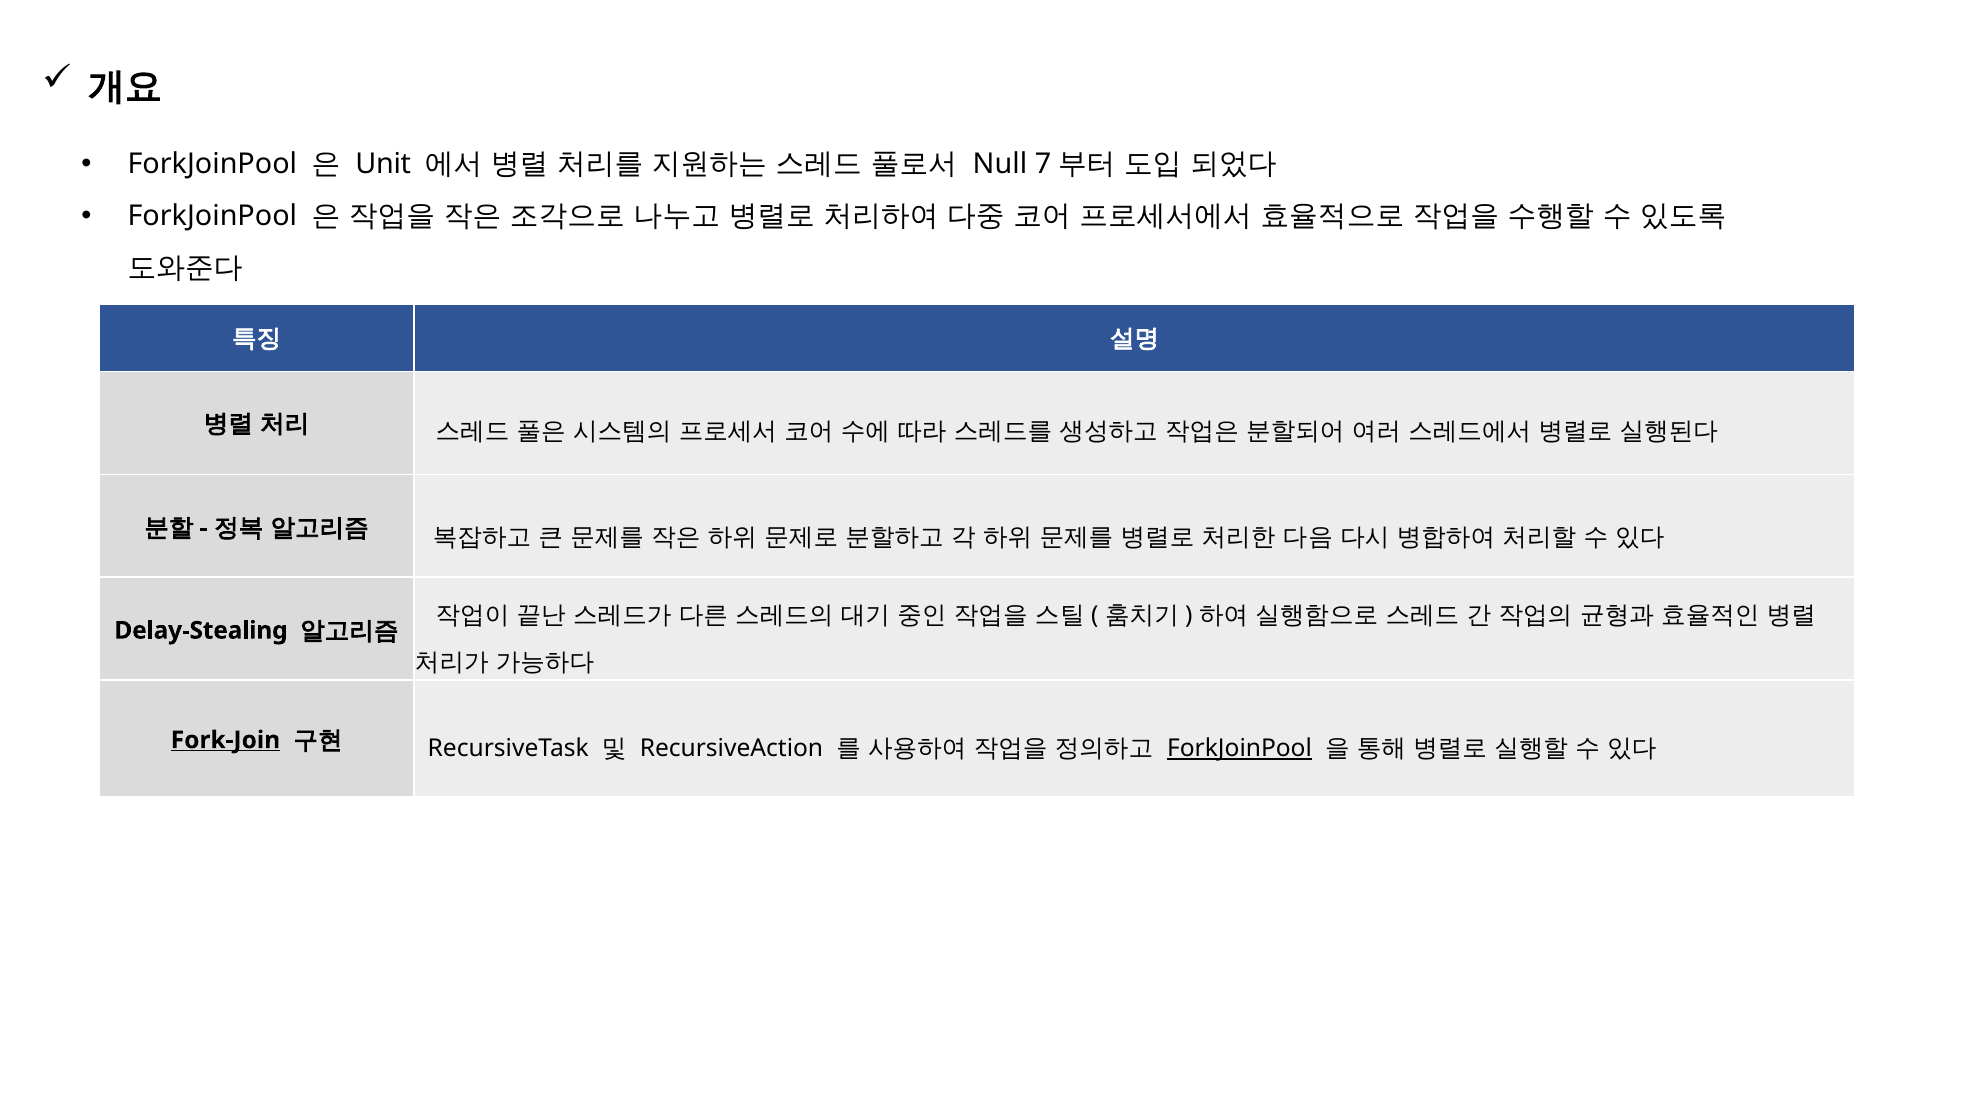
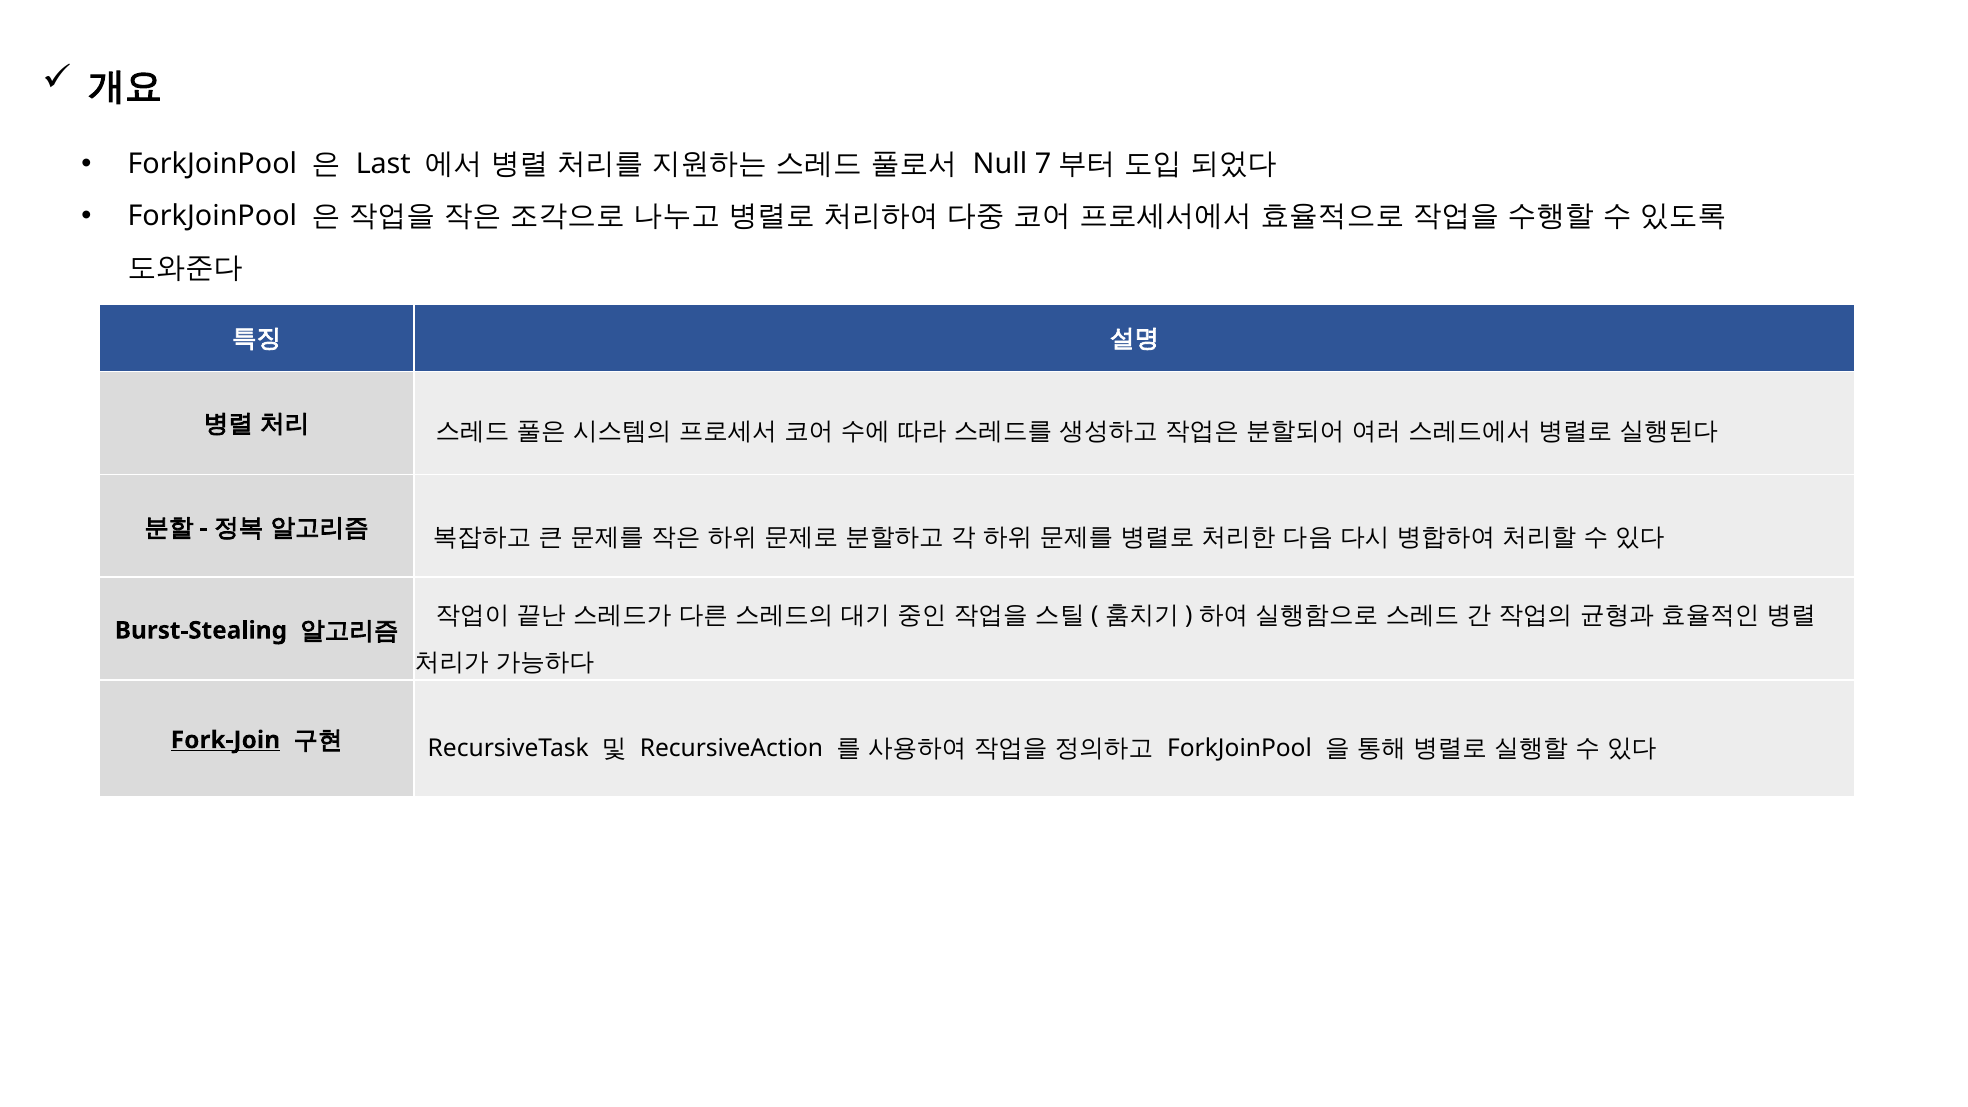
Unit: Unit -> Last
Delay-Stealing: Delay-Stealing -> Burst-Stealing
ForkJoinPool at (1240, 749) underline: present -> none
